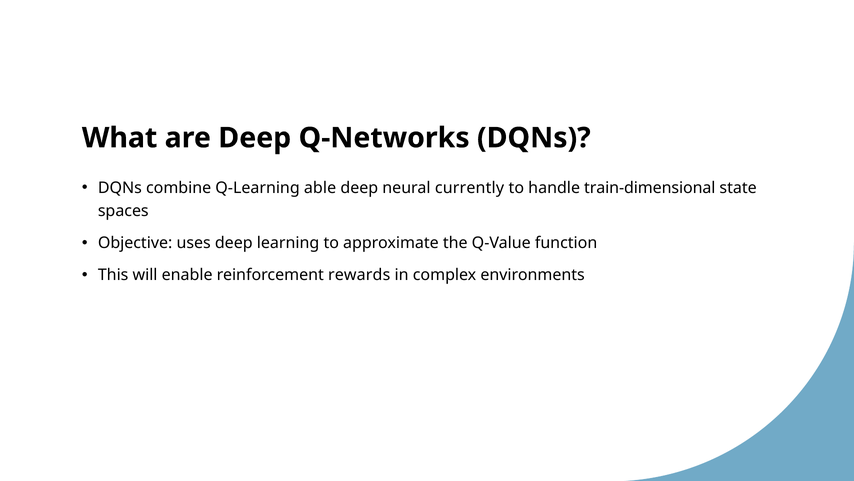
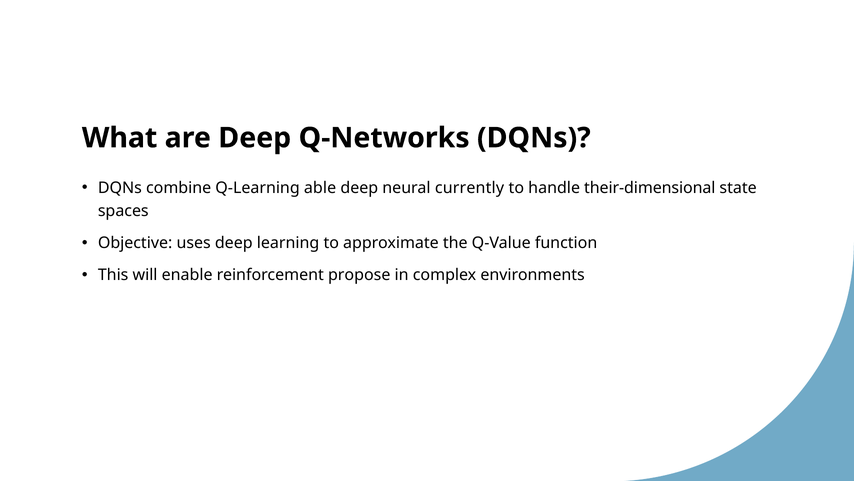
train-dimensional: train-dimensional -> their-dimensional
rewards: rewards -> propose
